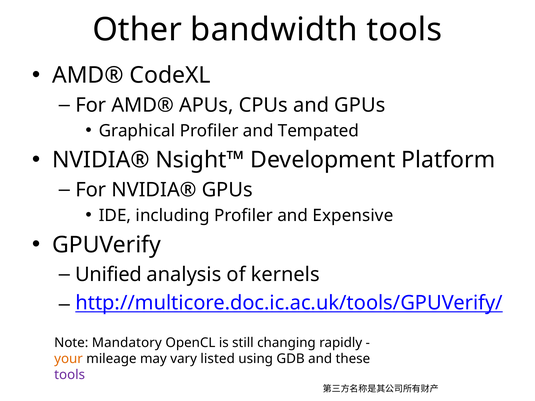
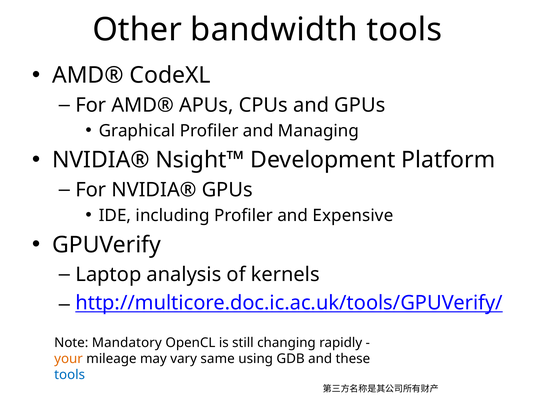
Tempated: Tempated -> Managing
Unified: Unified -> Laptop
listed: listed -> same
tools at (70, 375) colour: purple -> blue
